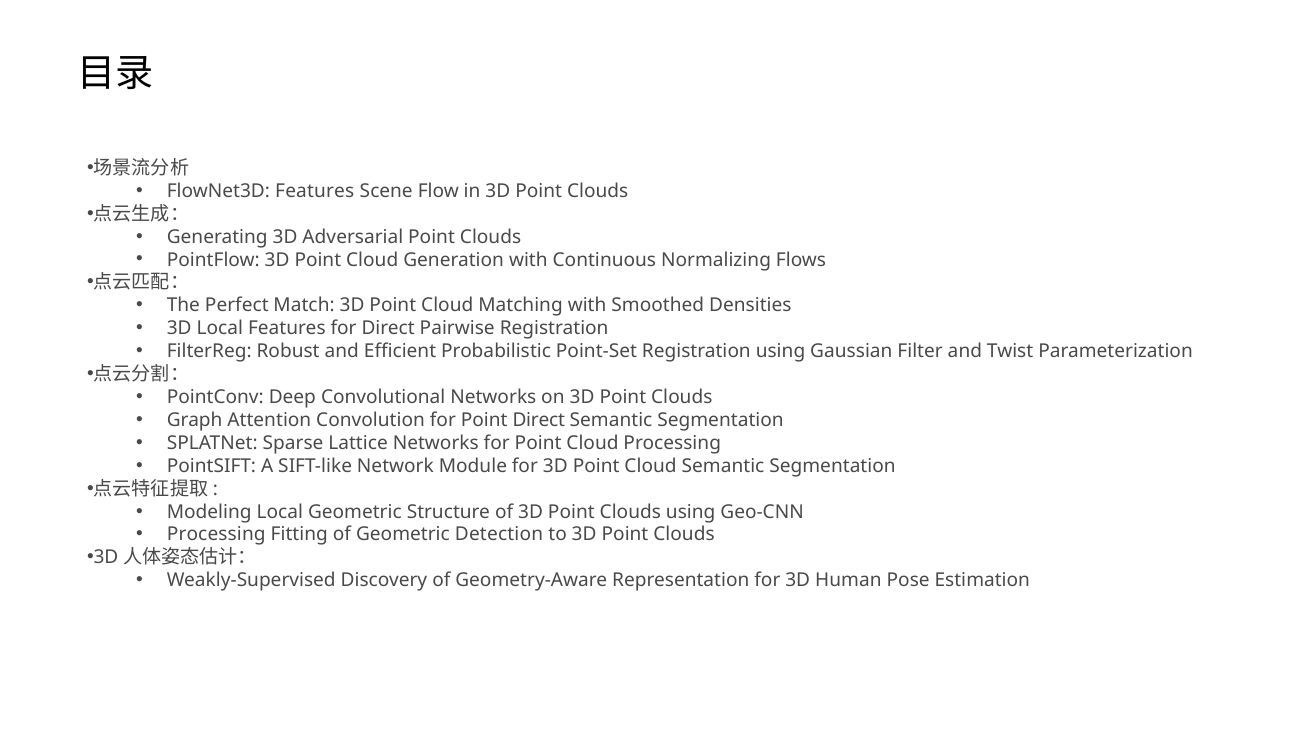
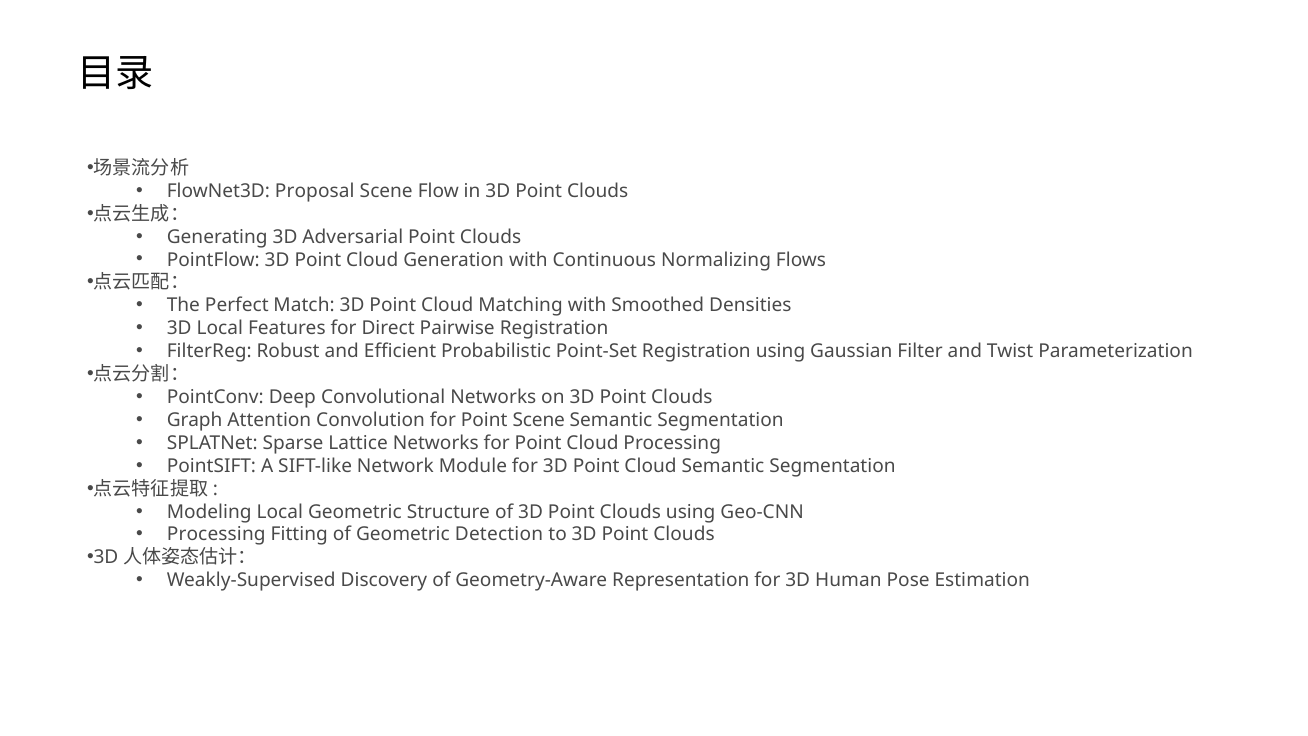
FlowNet3D Features: Features -> Proposal
Point Direct: Direct -> Scene
